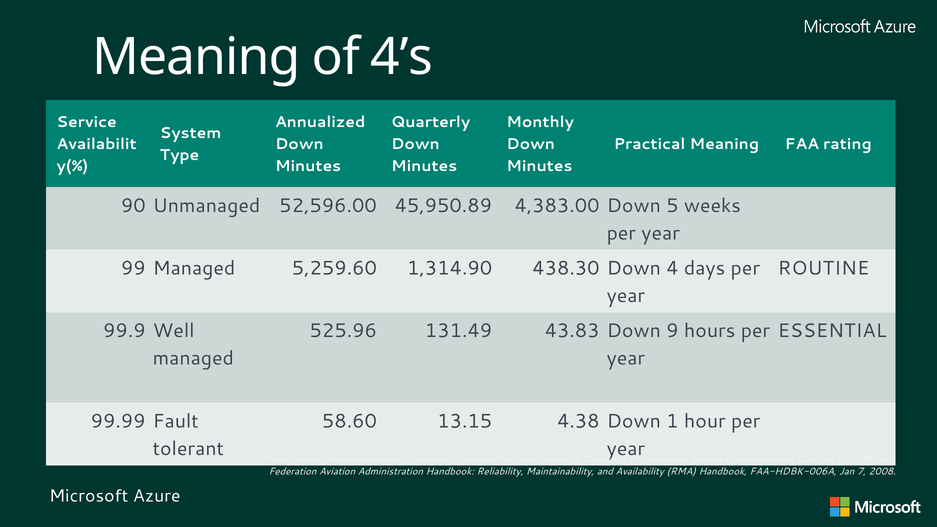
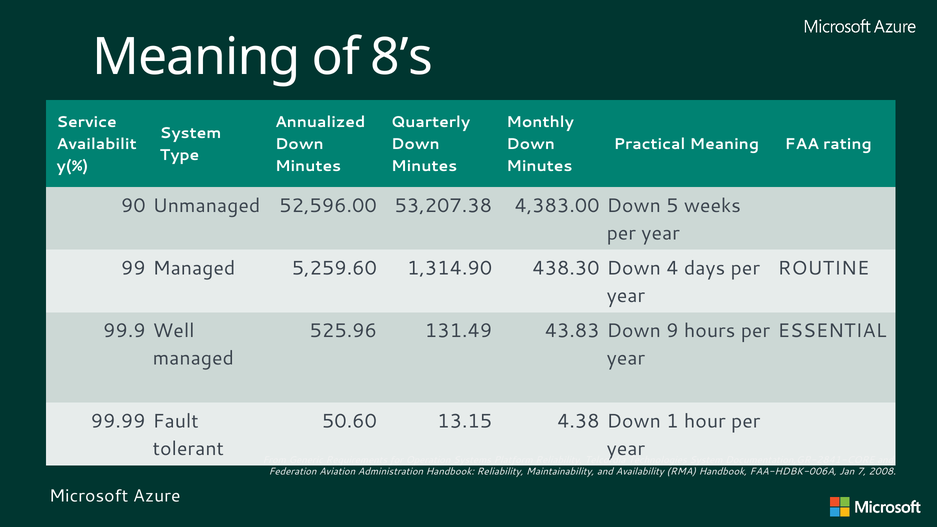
4’s: 4’s -> 8’s
45,950.89: 45,950.89 -> 53,207.38
58.60: 58.60 -> 50.60
